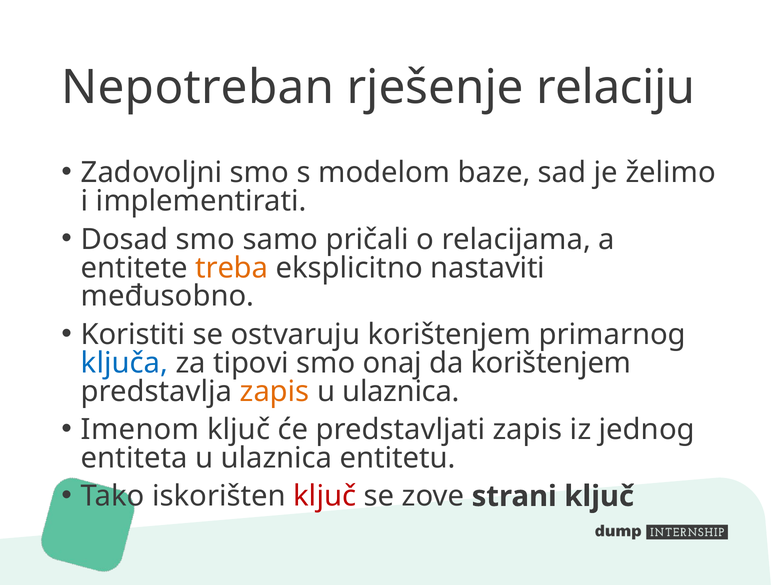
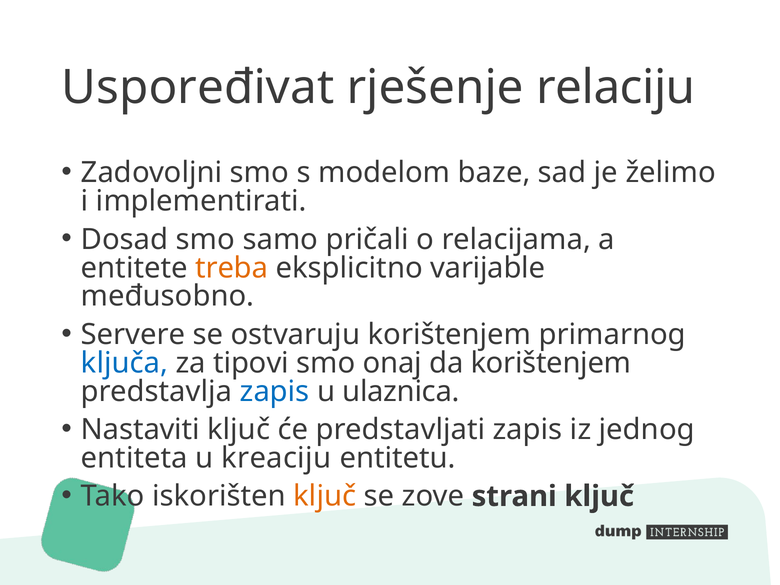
Nepotreban: Nepotreban -> Uspoređivat
nastaviti: nastaviti -> varijable
Koristiti: Koristiti -> Servere
zapis at (275, 391) colour: orange -> blue
Imenom: Imenom -> Nastaviti
entiteta u ulaznica: ulaznica -> kreaciju
ključ at (325, 496) colour: red -> orange
